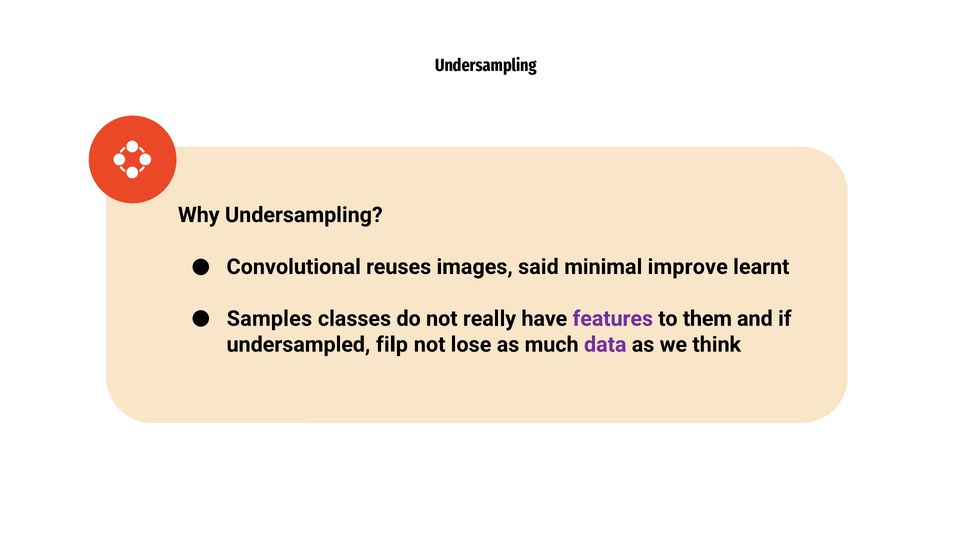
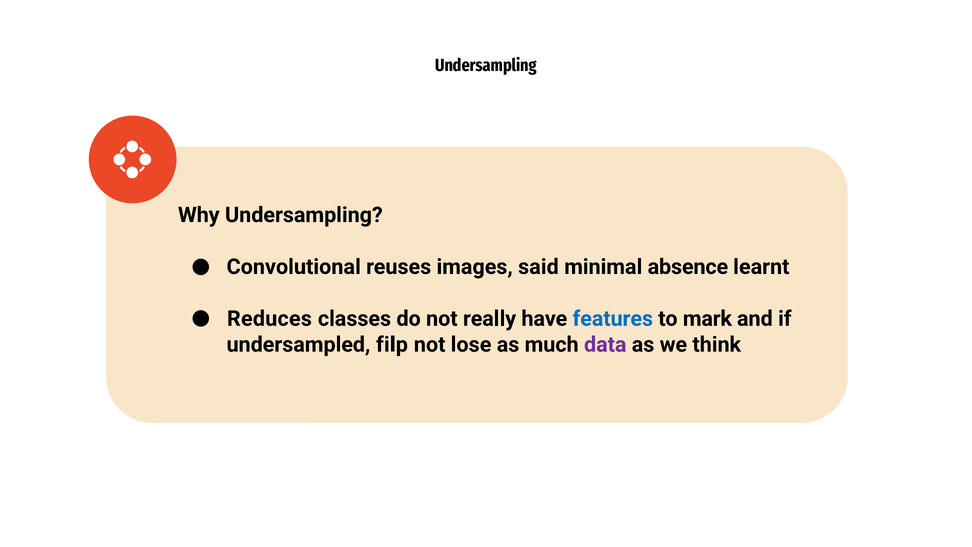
improve: improve -> absence
Samples: Samples -> Reduces
features colour: purple -> blue
them: them -> mark
